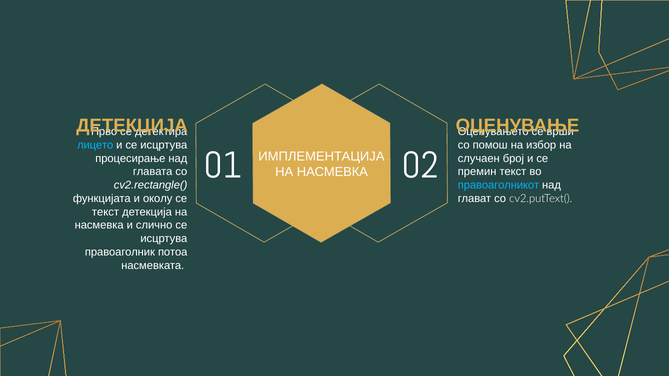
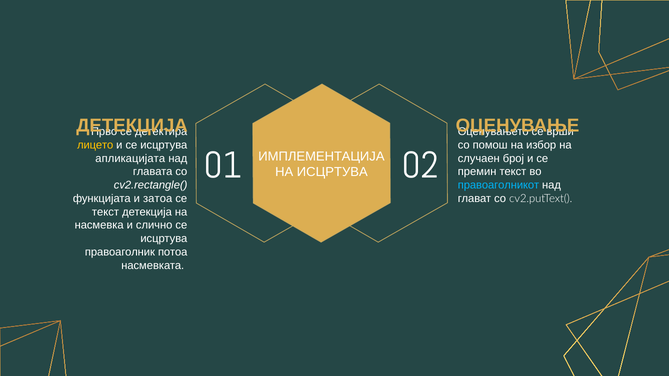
лицето colour: light blue -> yellow
процесирање: процесирање -> апликацијата
НАСМЕВКА at (332, 172): НАСМЕВКА -> ИСЦРТУВА
околу: околу -> затоа
